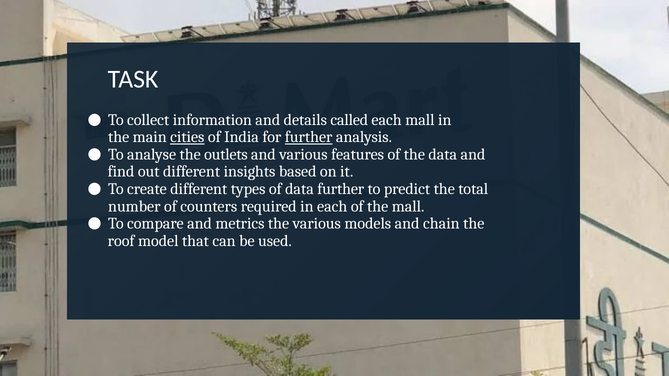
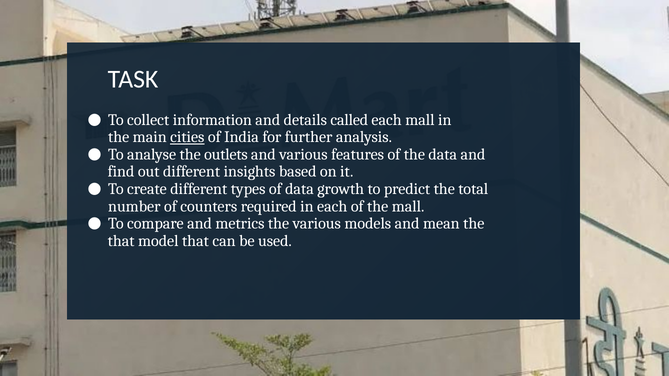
further at (309, 137) underline: present -> none
data further: further -> growth
chain: chain -> mean
roof at (121, 241): roof -> that
